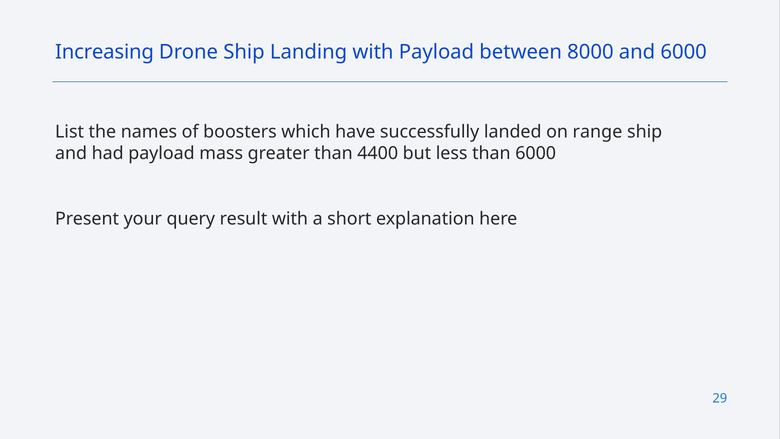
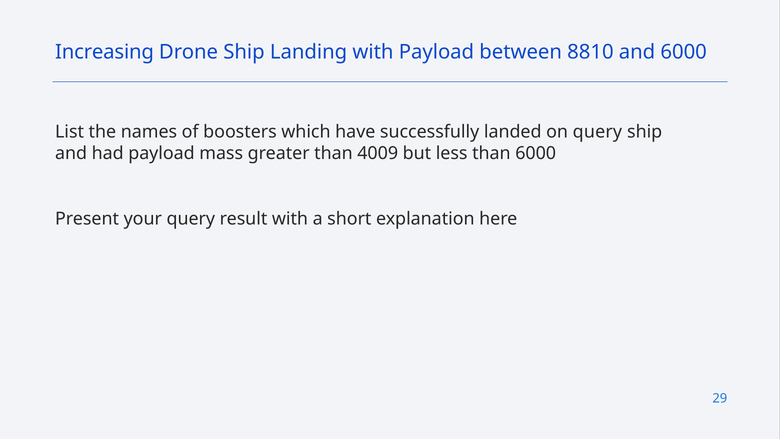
8000: 8000 -> 8810
on range: range -> query
4400: 4400 -> 4009
